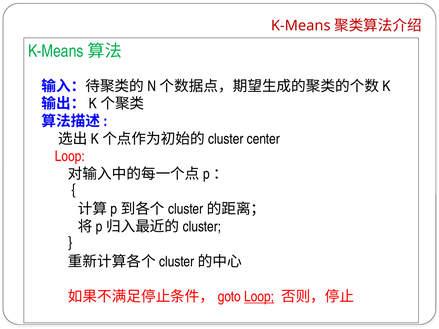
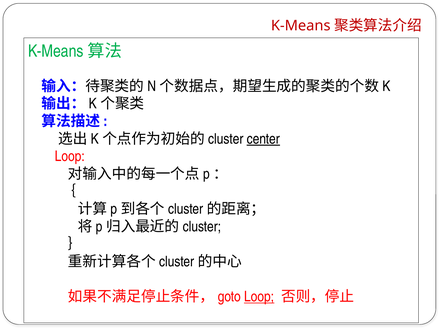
center underline: none -> present
